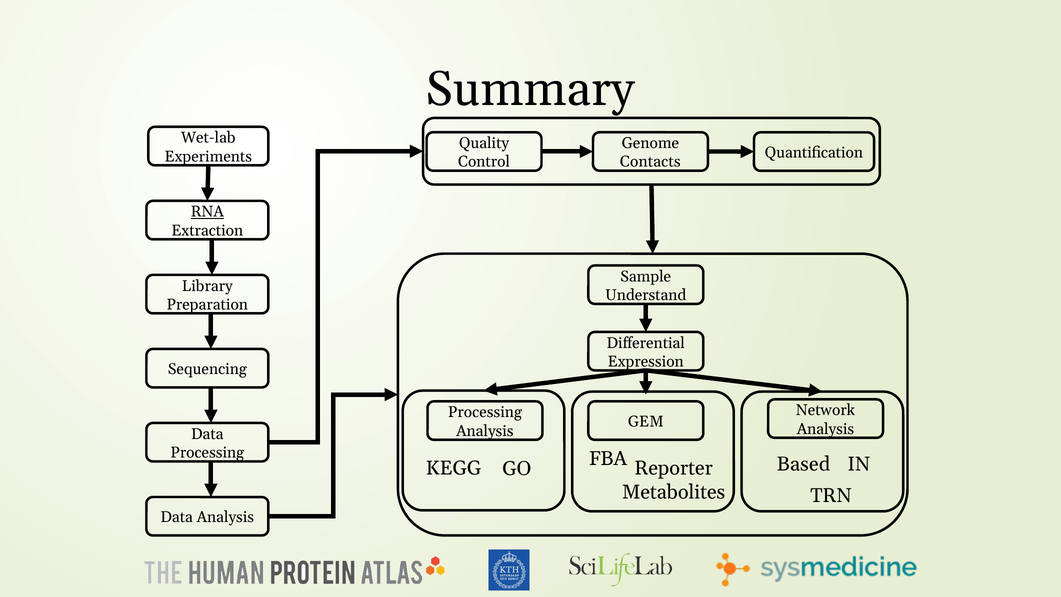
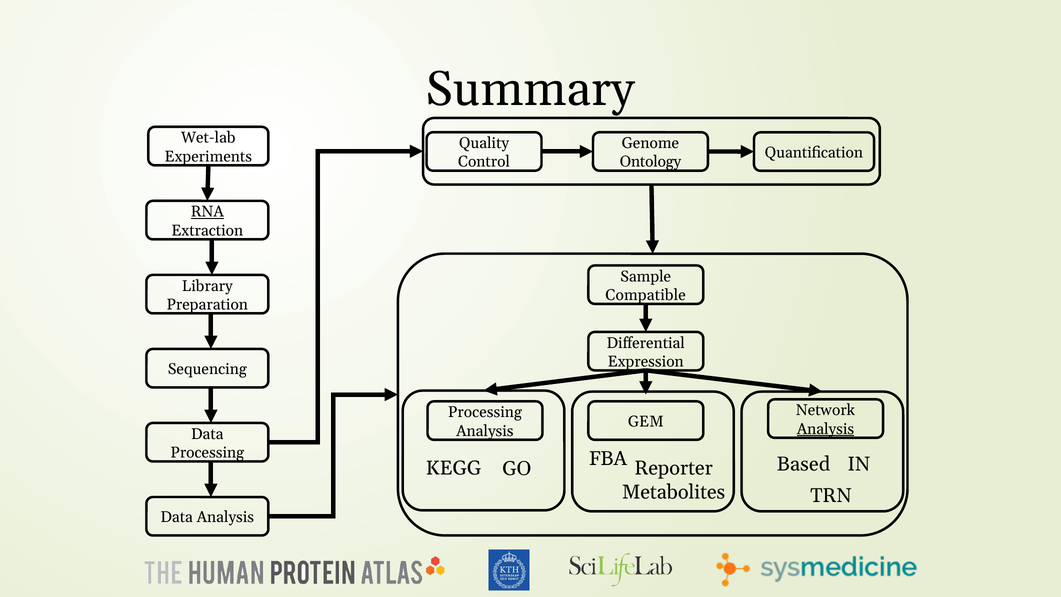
Contacts: Contacts -> Ontology
Understand: Understand -> Compatible
Analysis at (825, 429) underline: none -> present
